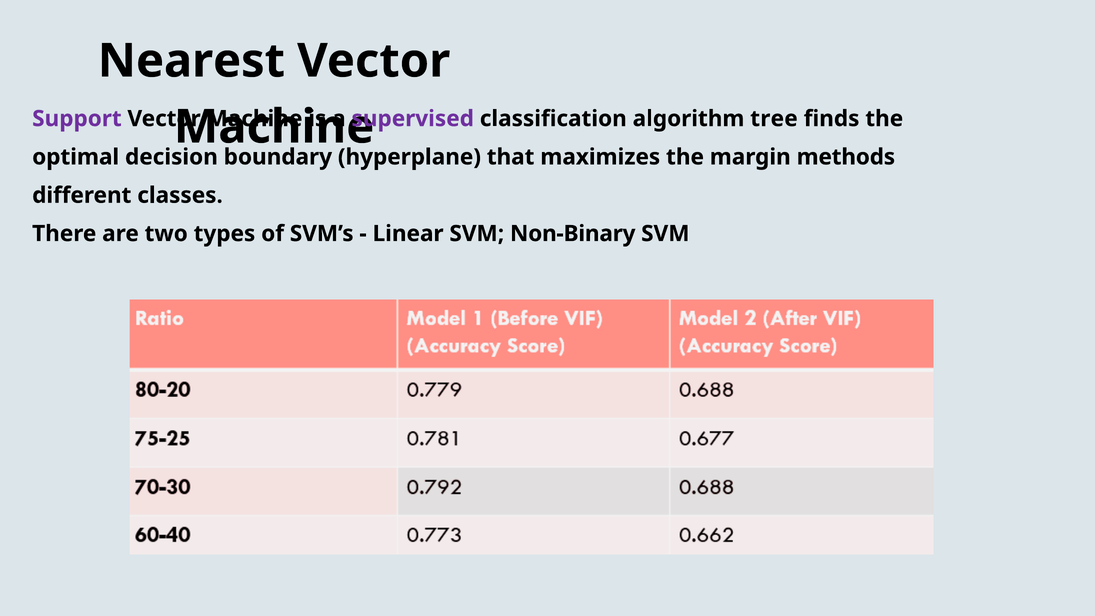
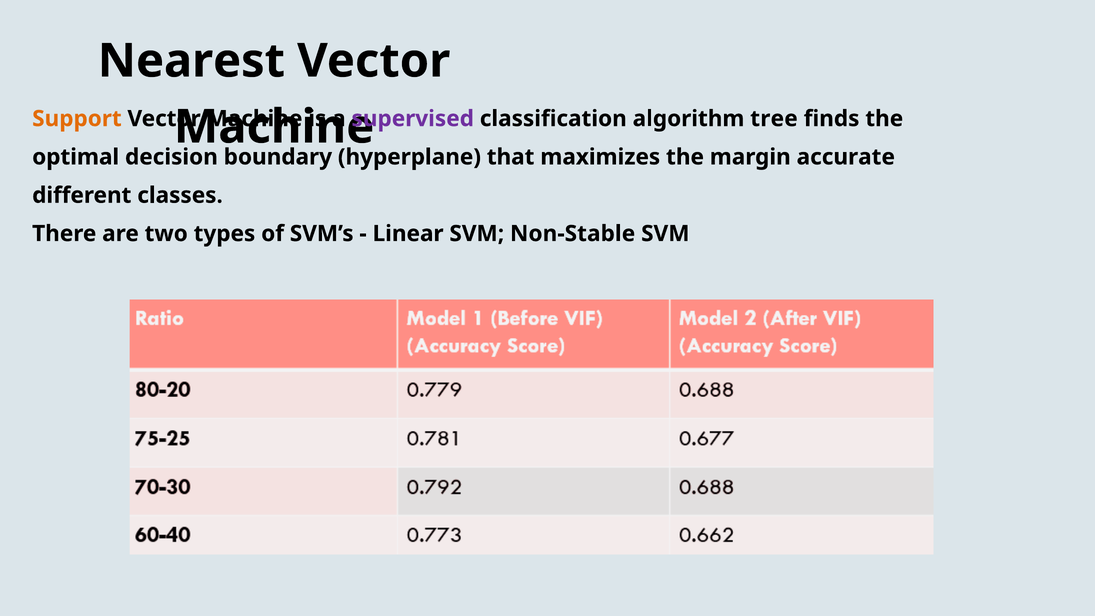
Support colour: purple -> orange
methods: methods -> accurate
Non-Binary: Non-Binary -> Non-Stable
